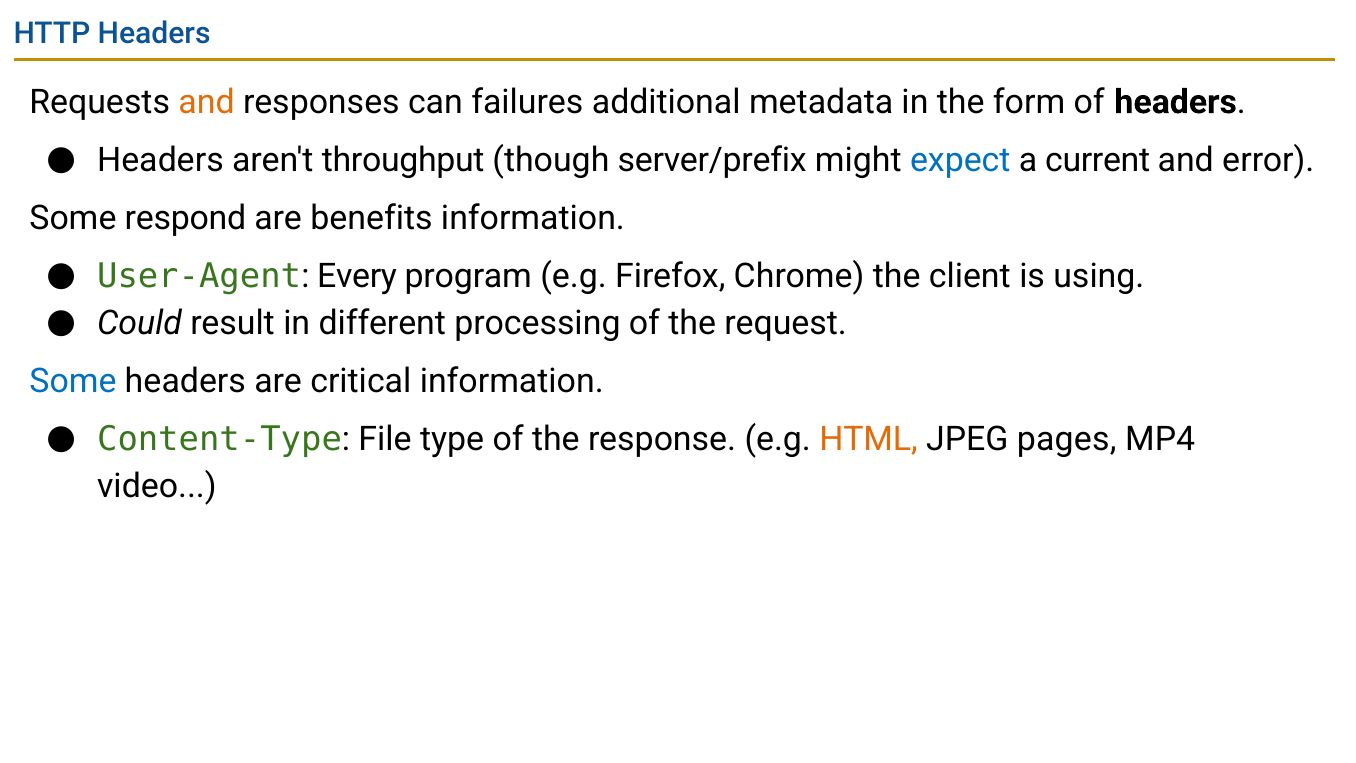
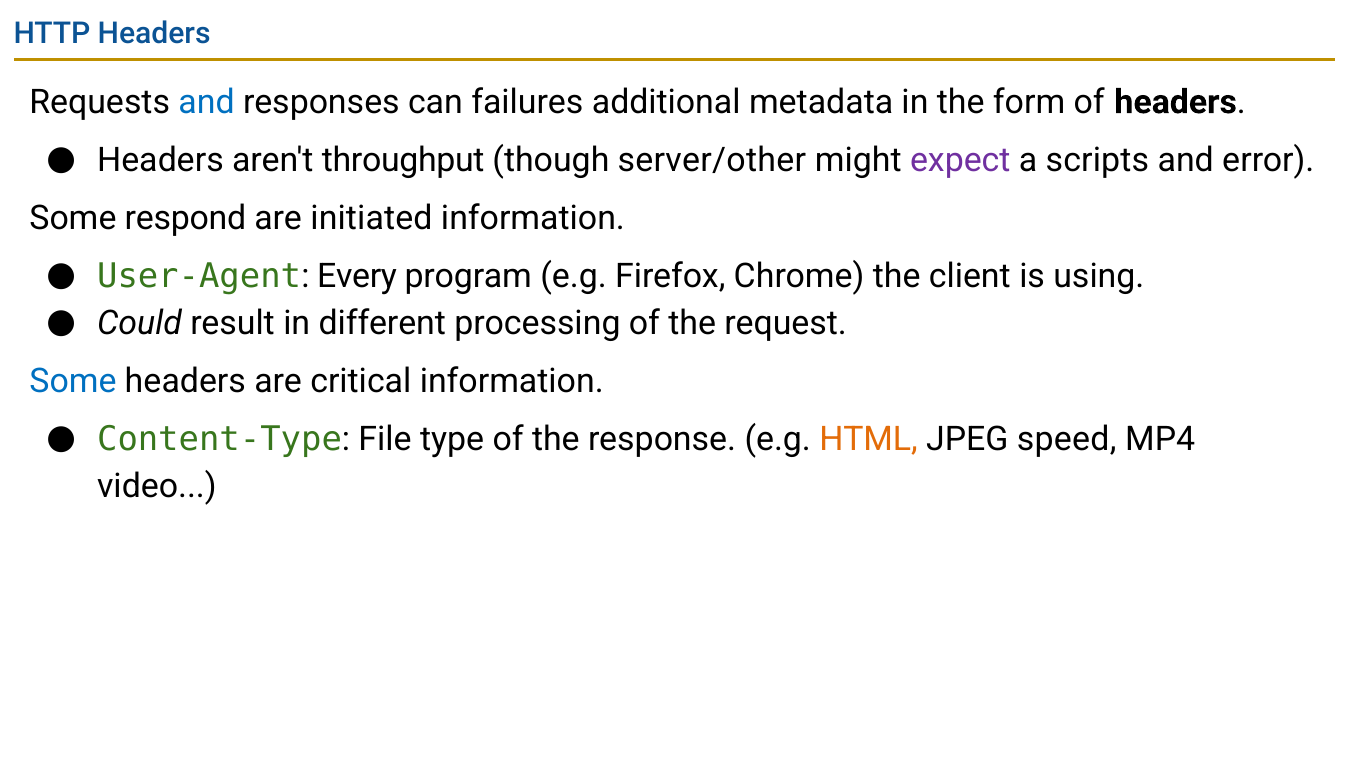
and at (207, 102) colour: orange -> blue
server/prefix: server/prefix -> server/other
expect colour: blue -> purple
current: current -> scripts
benefits: benefits -> initiated
pages: pages -> speed
